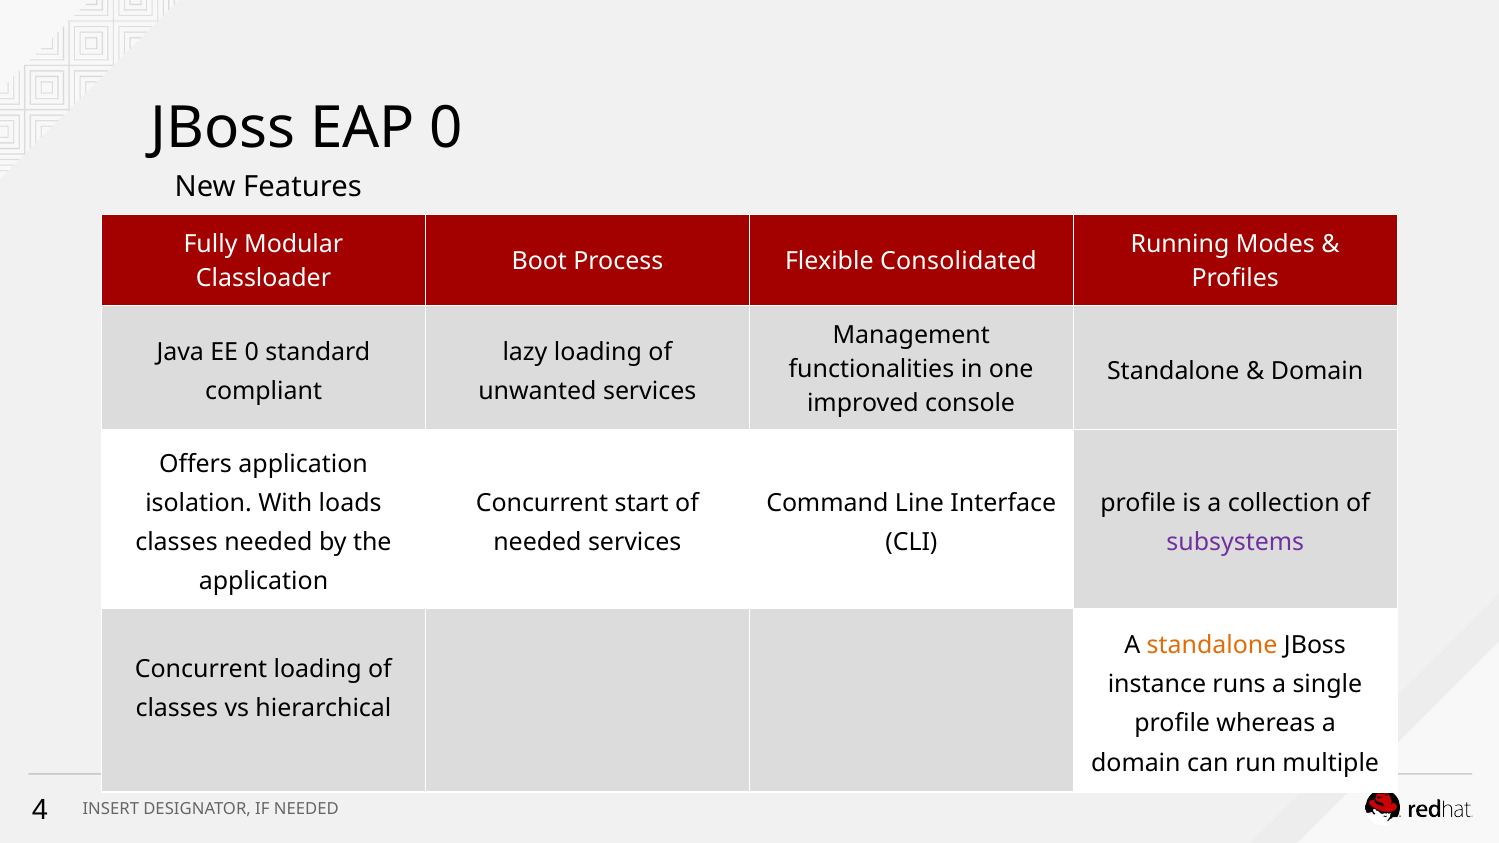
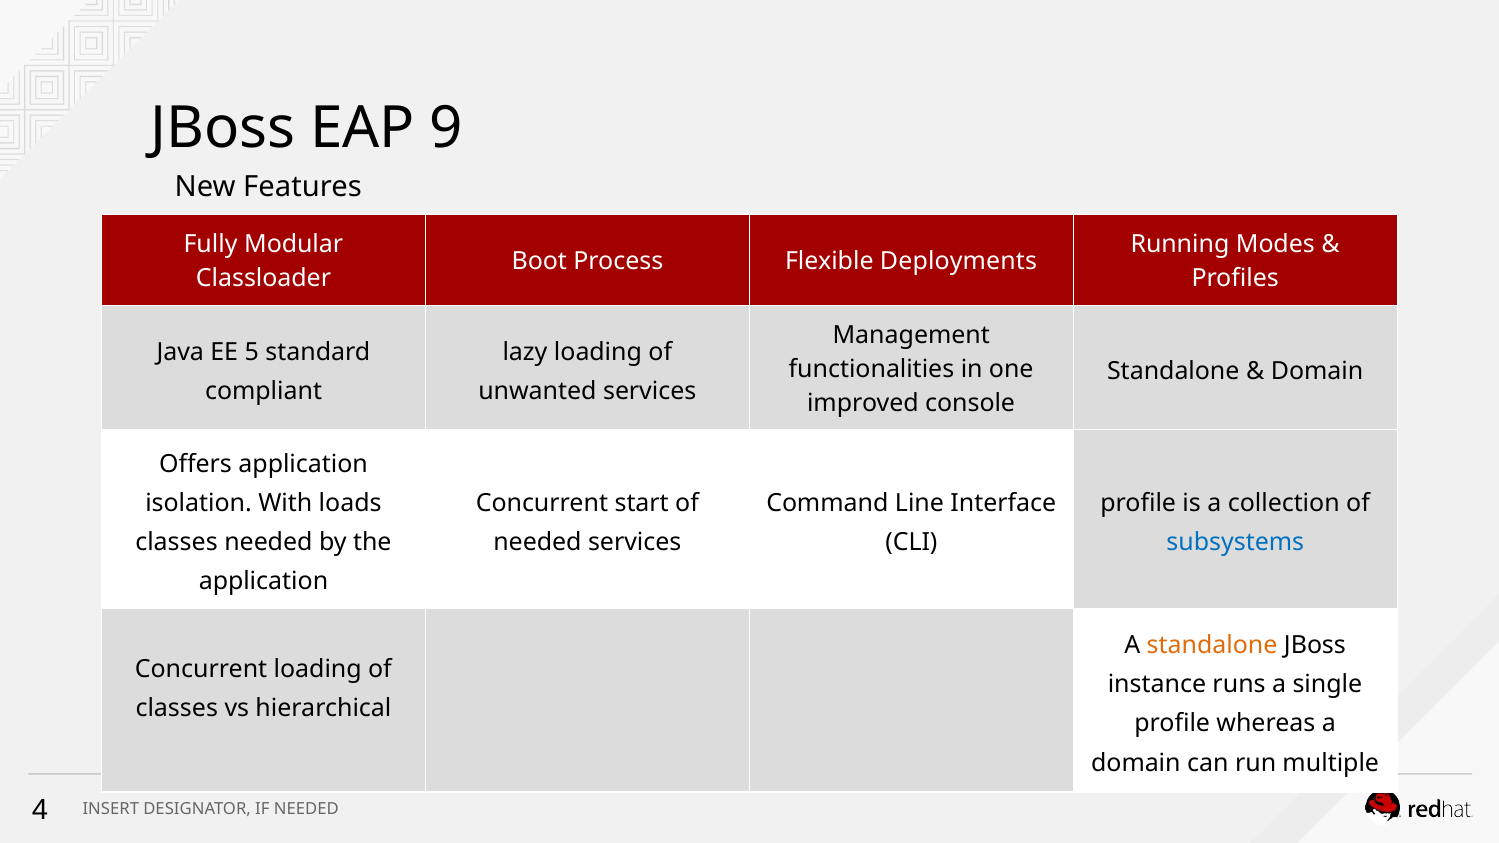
EAP 0: 0 -> 9
Consolidated: Consolidated -> Deployments
EE 0: 0 -> 5
subsystems colour: purple -> blue
